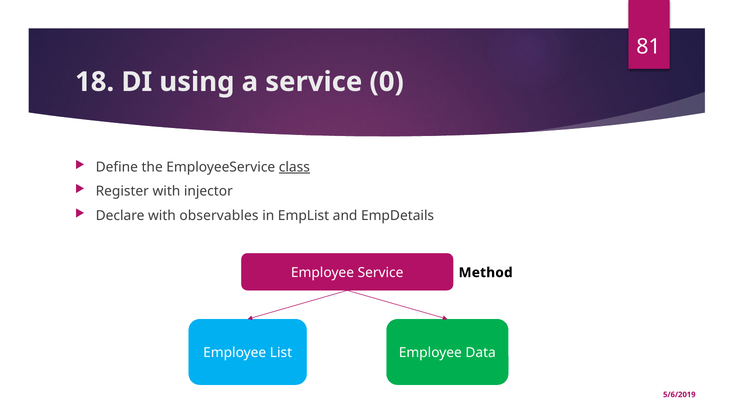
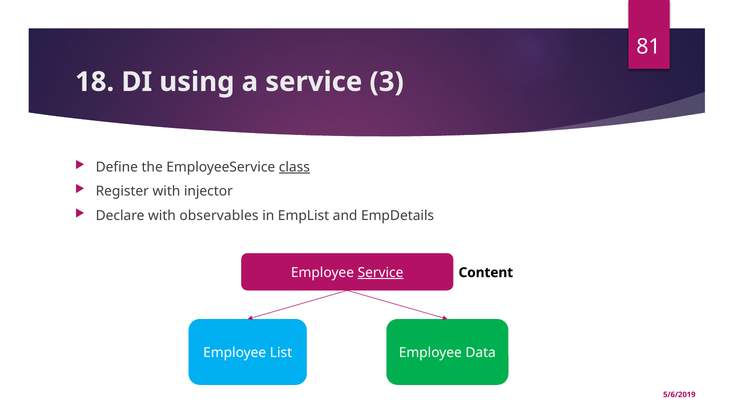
0: 0 -> 3
Service at (381, 273) underline: none -> present
Method: Method -> Content
